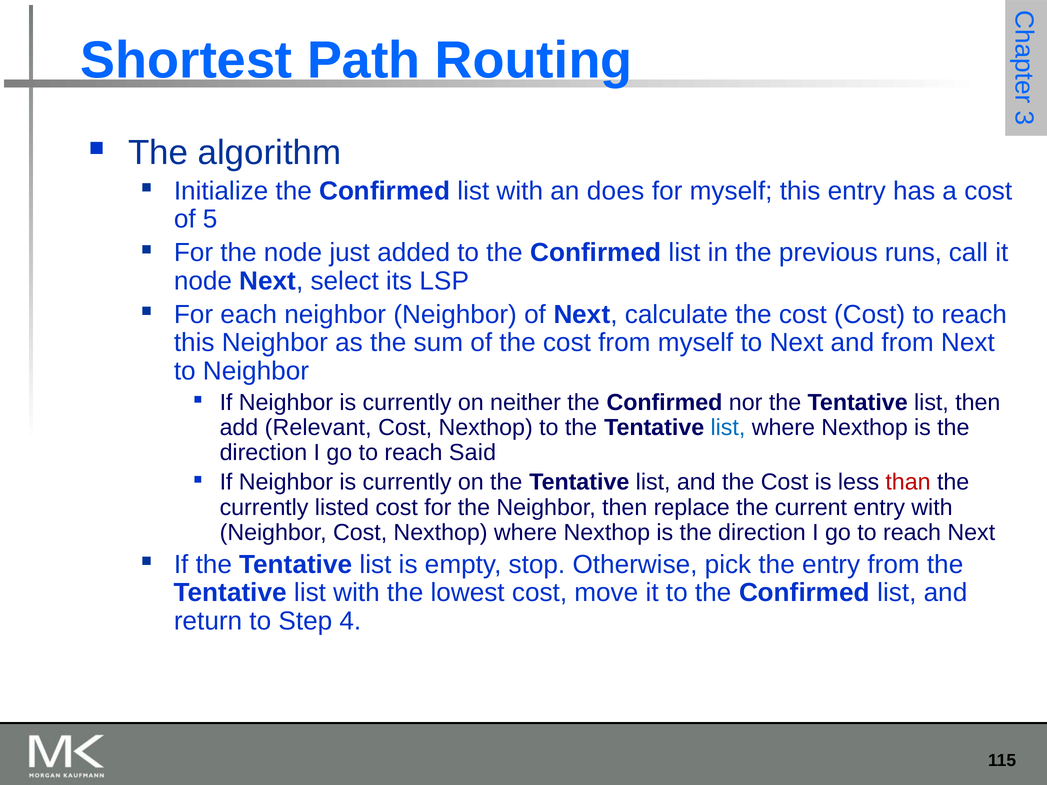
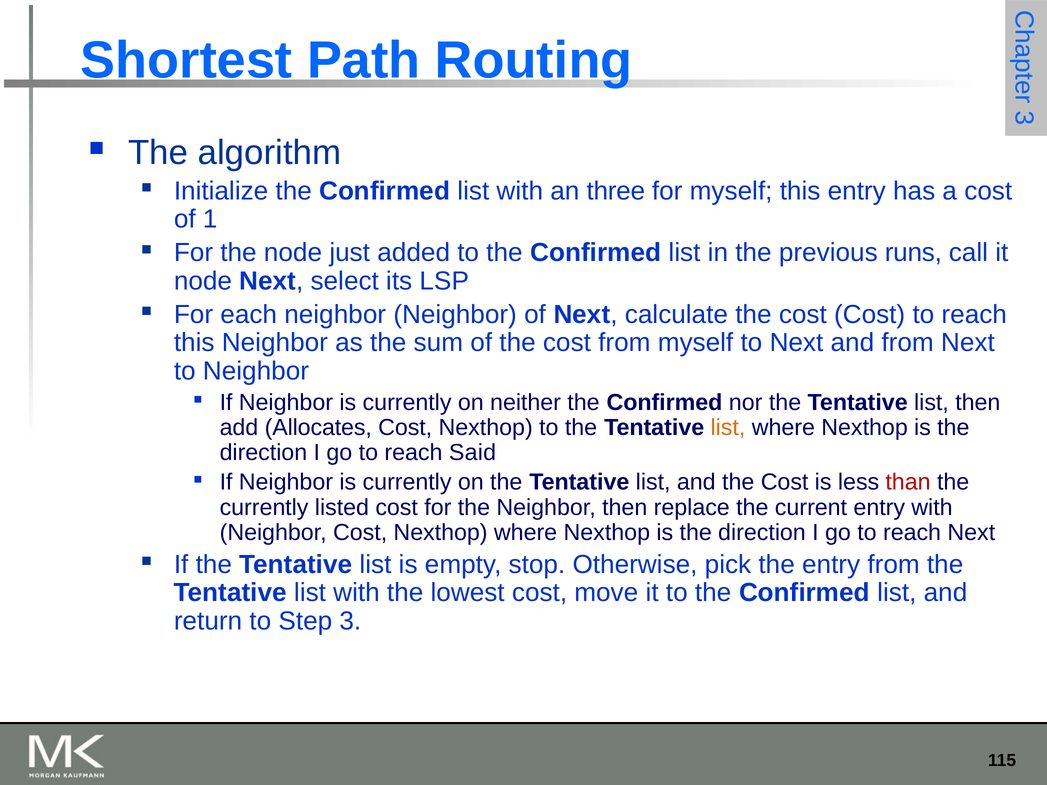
does: does -> three
5: 5 -> 1
Relevant: Relevant -> Allocates
list at (728, 428) colour: blue -> orange
Step 4: 4 -> 3
